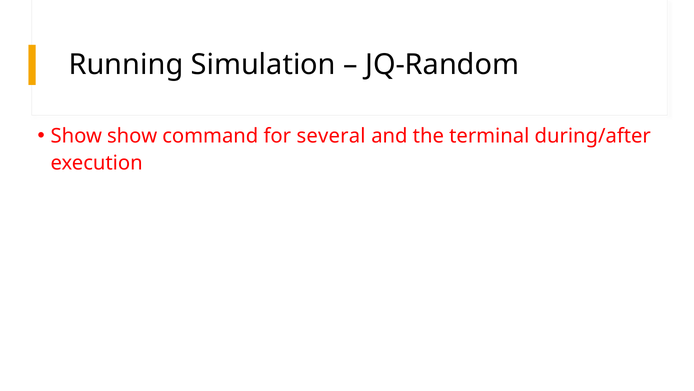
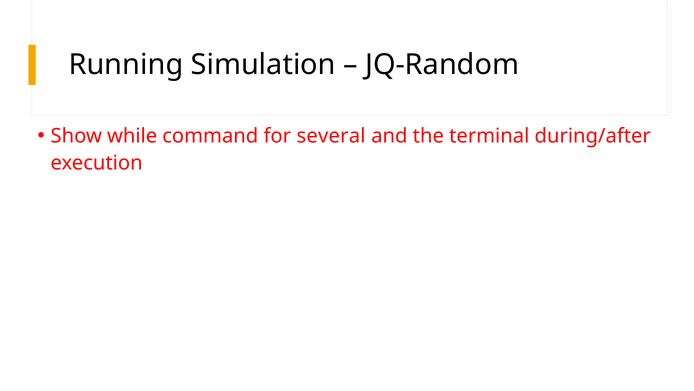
Show show: show -> while
